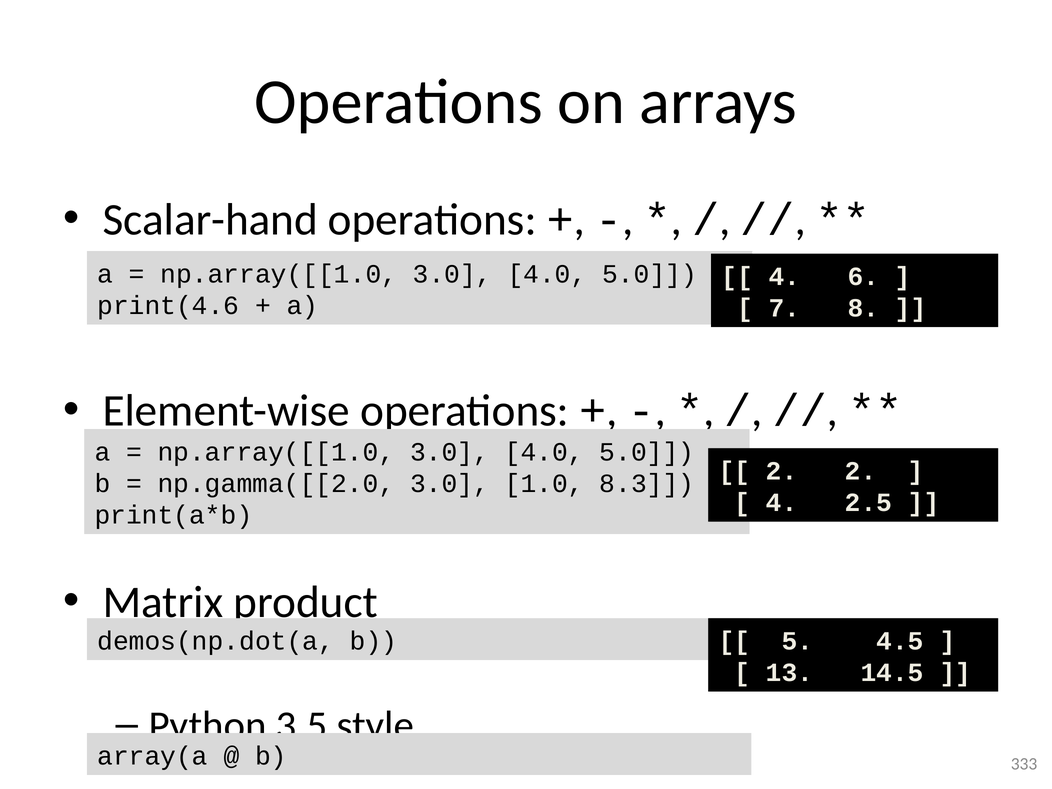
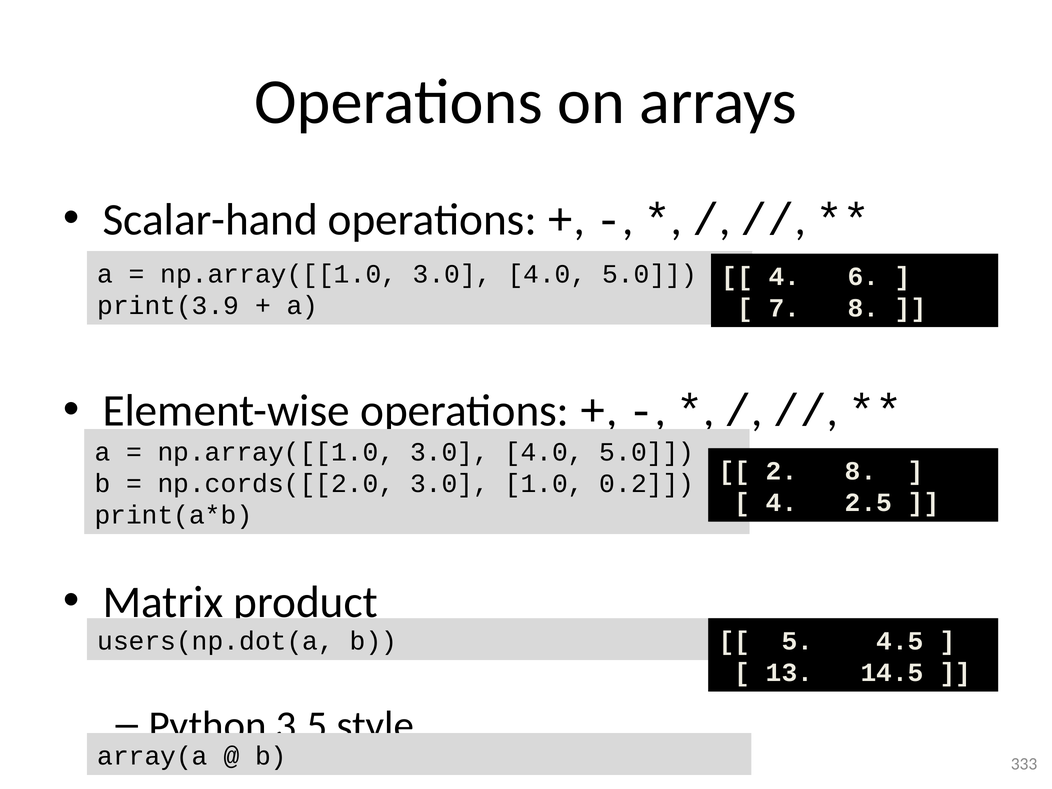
print(4.6: print(4.6 -> print(3.9
2 2: 2 -> 8
np.gamma([[2.0: np.gamma([[2.0 -> np.cords([[2.0
8.3: 8.3 -> 0.2
demos(np.dot(a: demos(np.dot(a -> users(np.dot(a
